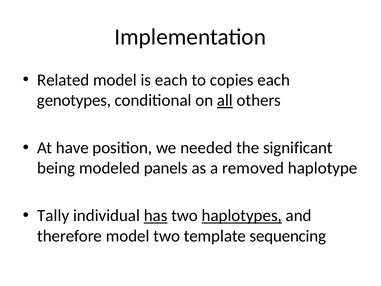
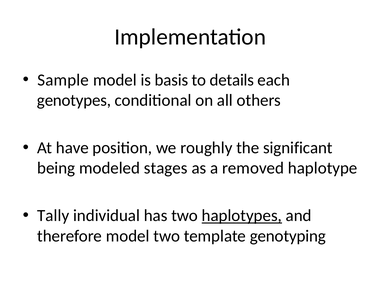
Related: Related -> Sample
is each: each -> basis
copies: copies -> details
all underline: present -> none
needed: needed -> roughly
panels: panels -> stages
has underline: present -> none
sequencing: sequencing -> genotyping
